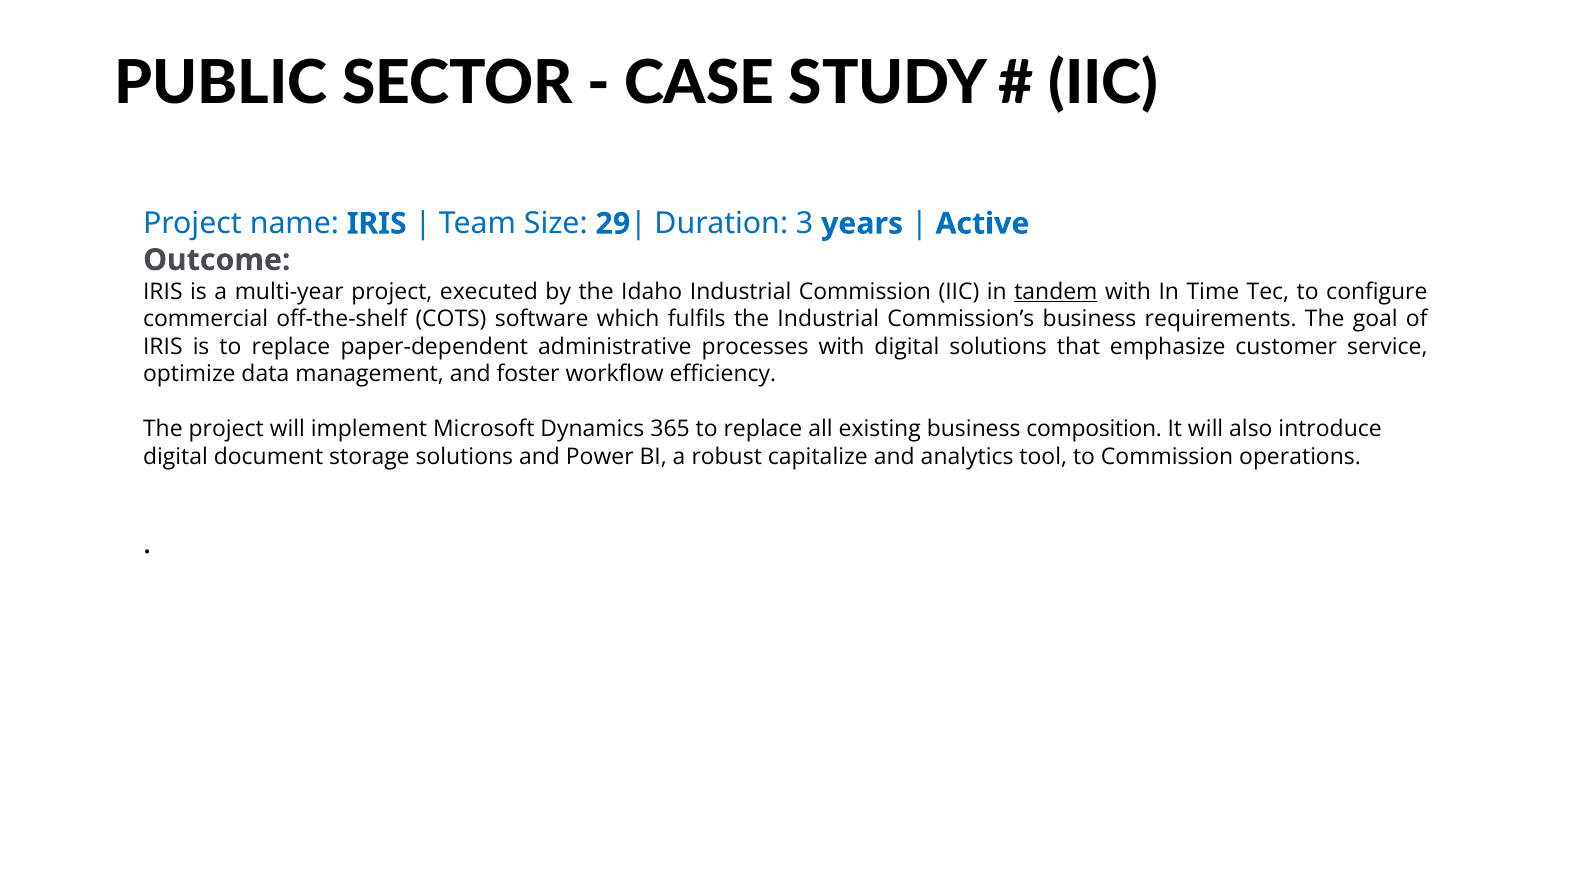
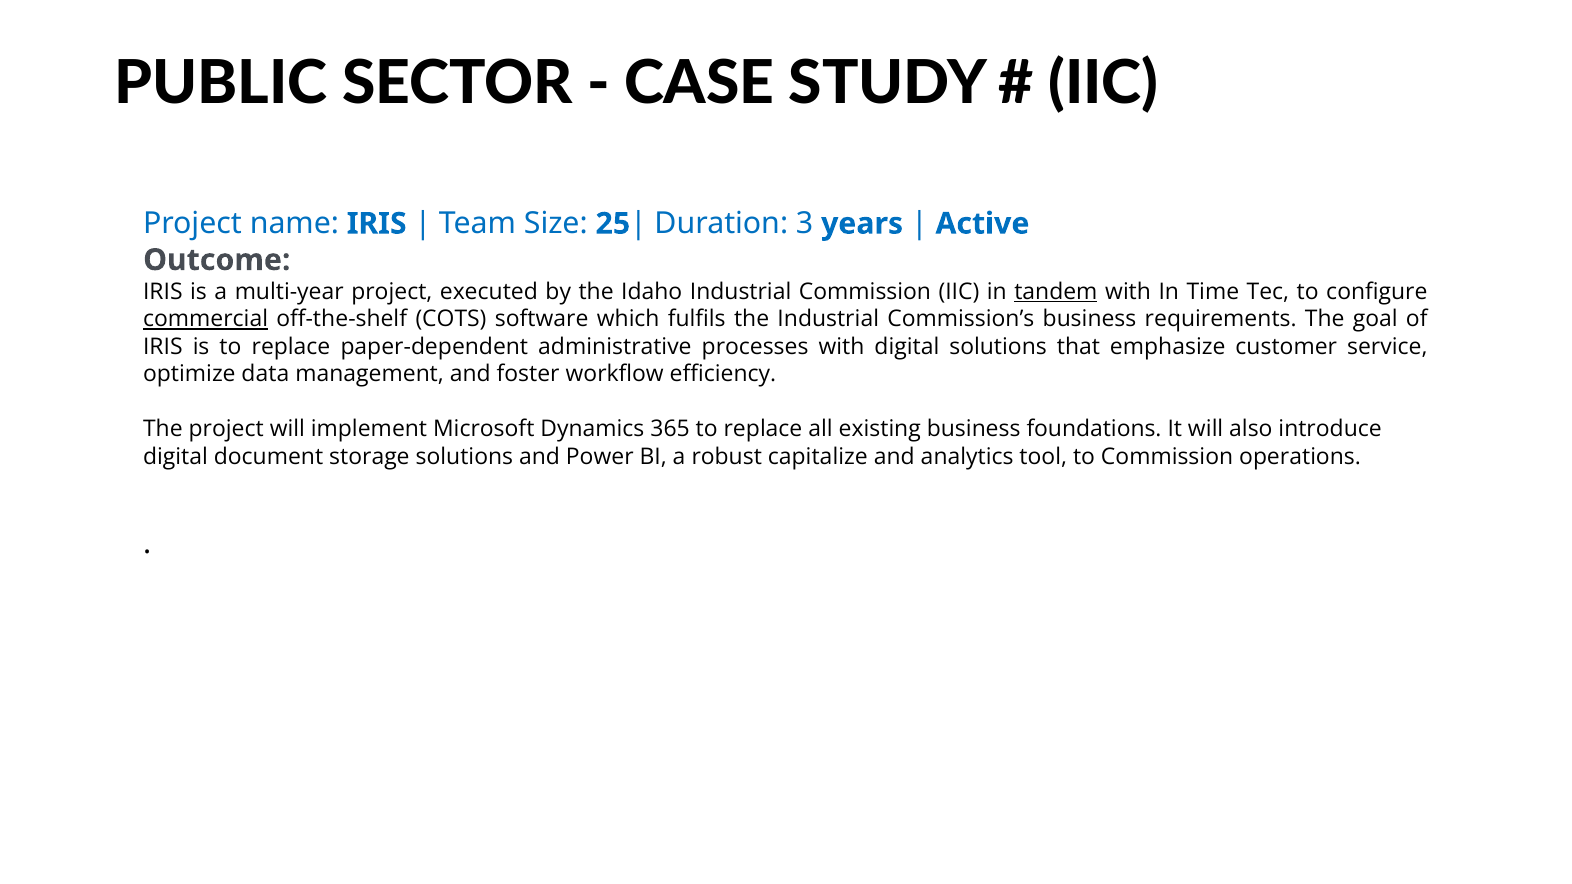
29: 29 -> 25
commercial underline: none -> present
composition: composition -> foundations
